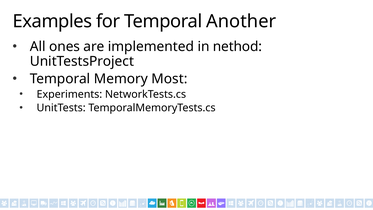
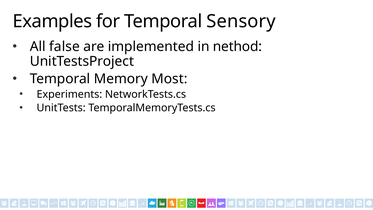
Another: Another -> Sensory
ones: ones -> false
